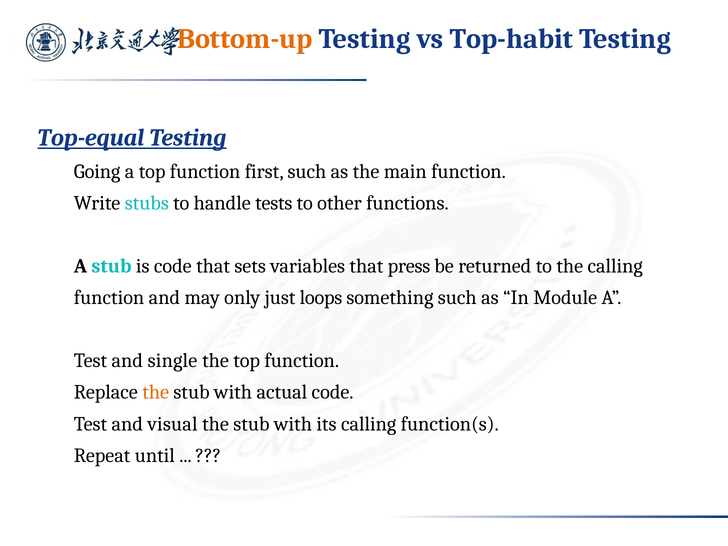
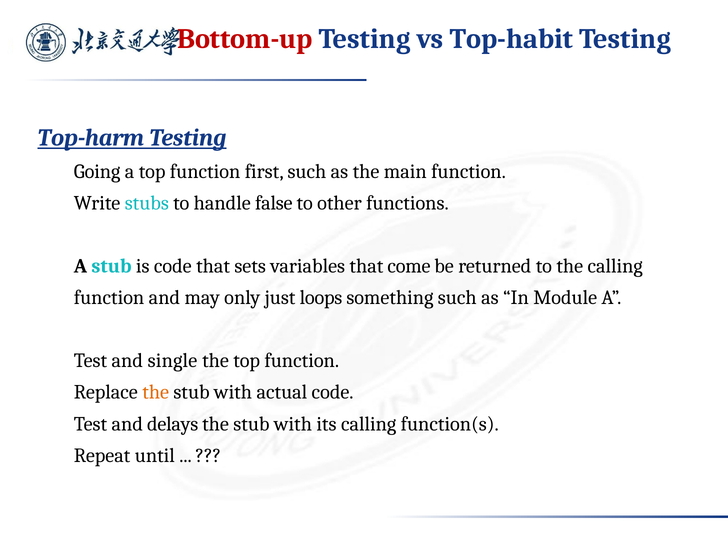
Bottom-up colour: orange -> red
Top-equal: Top-equal -> Top-harm
tests: tests -> false
press: press -> come
visual: visual -> delays
